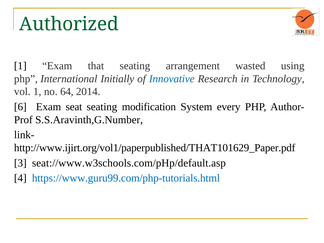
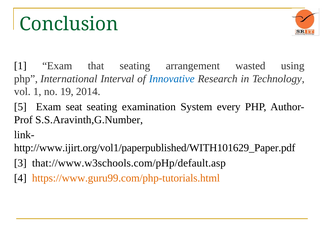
Authorized: Authorized -> Conclusion
Initially: Initially -> Interval
64: 64 -> 19
6: 6 -> 5
modification: modification -> examination
http://www.ijirt.org/vol1/paperpublished/THAT101629_Paper.pdf: http://www.ijirt.org/vol1/paperpublished/THAT101629_Paper.pdf -> http://www.ijirt.org/vol1/paperpublished/WITH101629_Paper.pdf
seat://www.w3schools.com/pHp/default.asp: seat://www.w3schools.com/pHp/default.asp -> that://www.w3schools.com/pHp/default.asp
https://www.guru99.com/php-tutorials.html colour: blue -> orange
